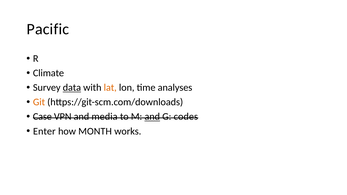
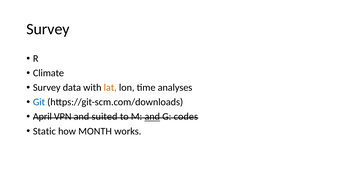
Pacific at (48, 29): Pacific -> Survey
data underline: present -> none
Git colour: orange -> blue
Case: Case -> April
media: media -> suited
Enter: Enter -> Static
